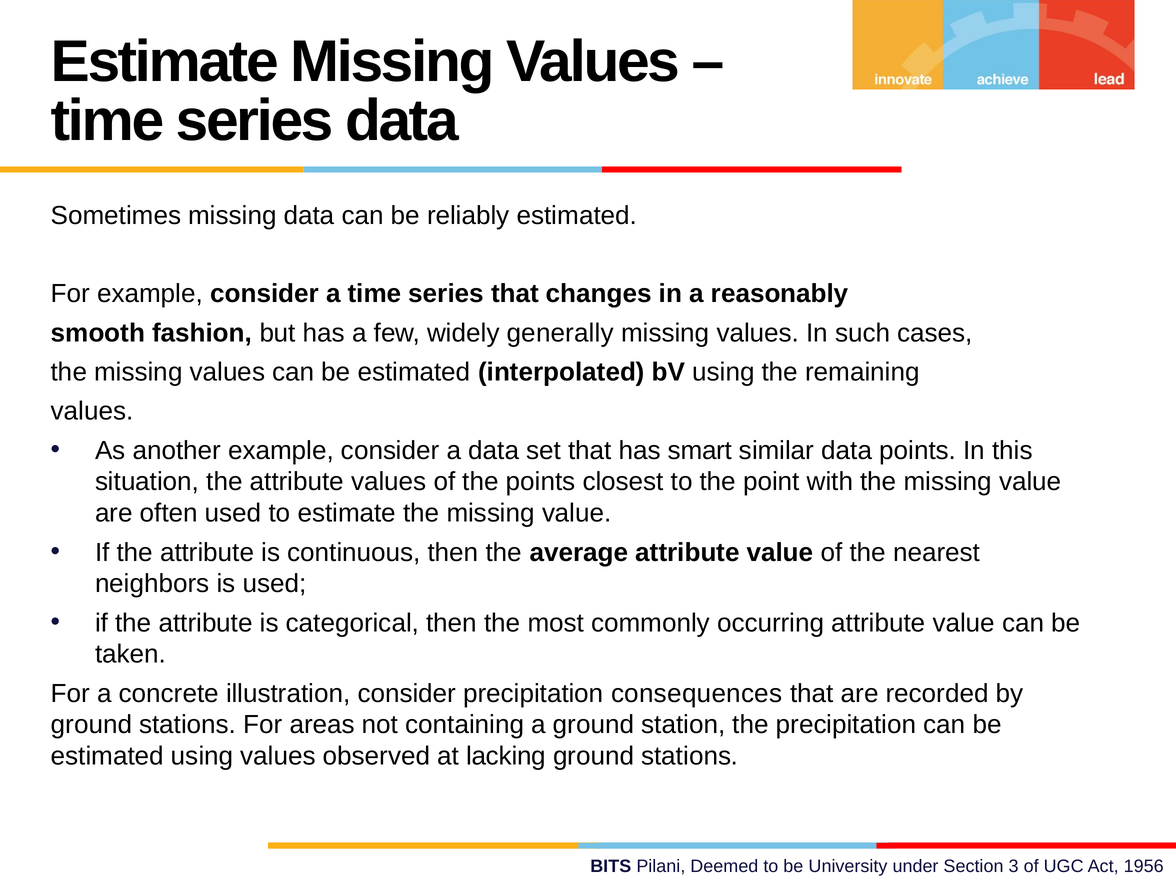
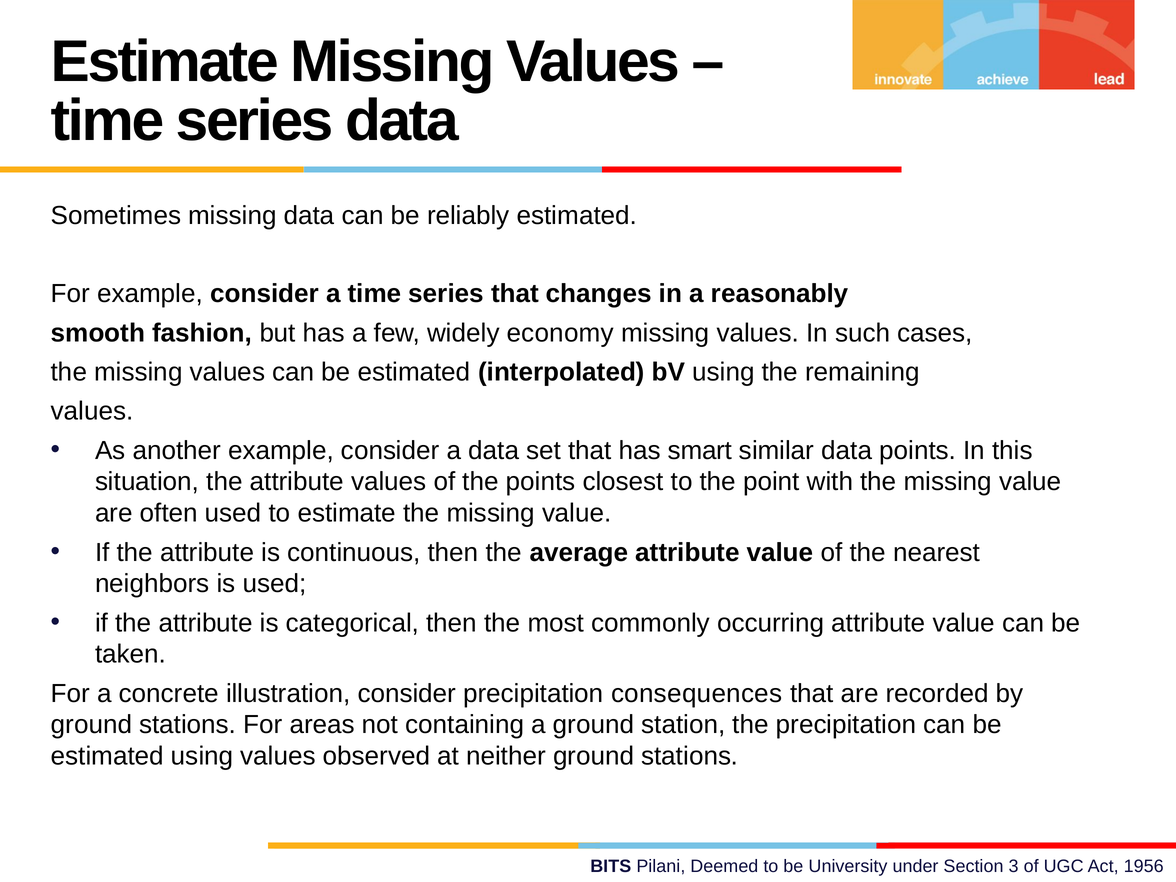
generally: generally -> economy
lacking: lacking -> neither
